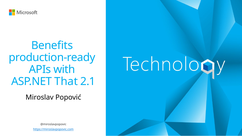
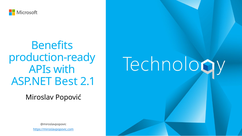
That: That -> Best
